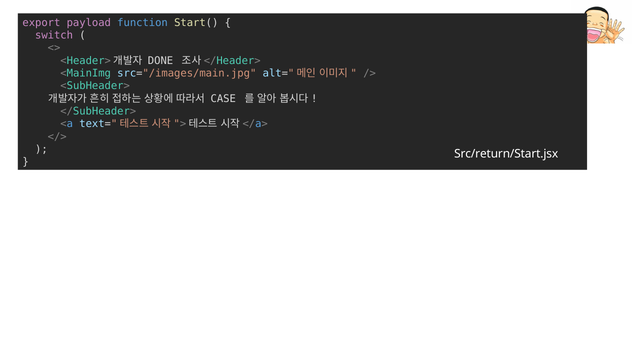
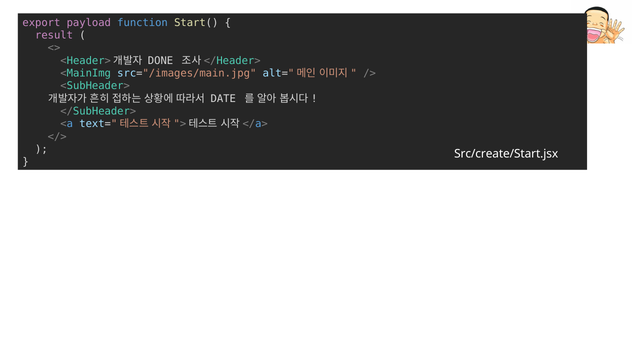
switch: switch -> result
CASE: CASE -> DATE
Src/return/Start.jsx: Src/return/Start.jsx -> Src/create/Start.jsx
